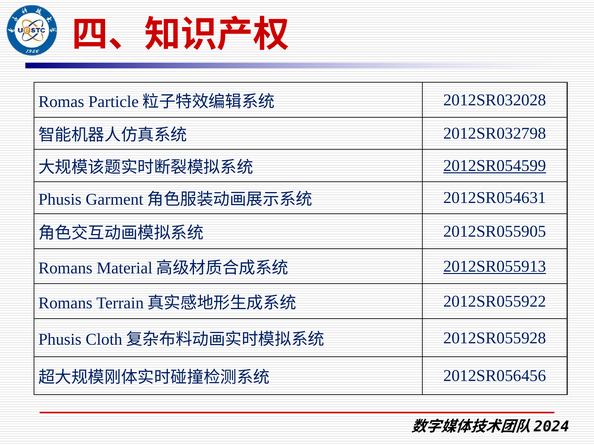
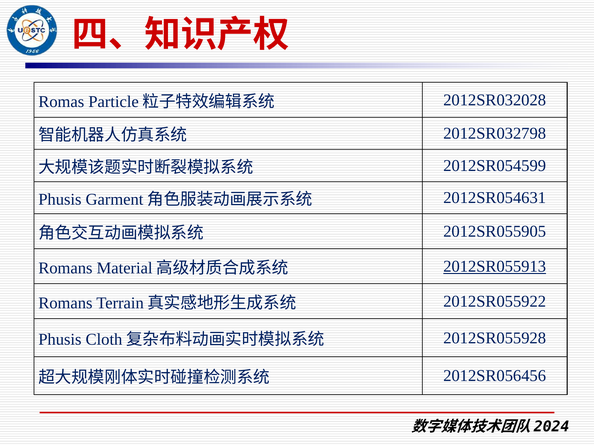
2012SR054599 underline: present -> none
